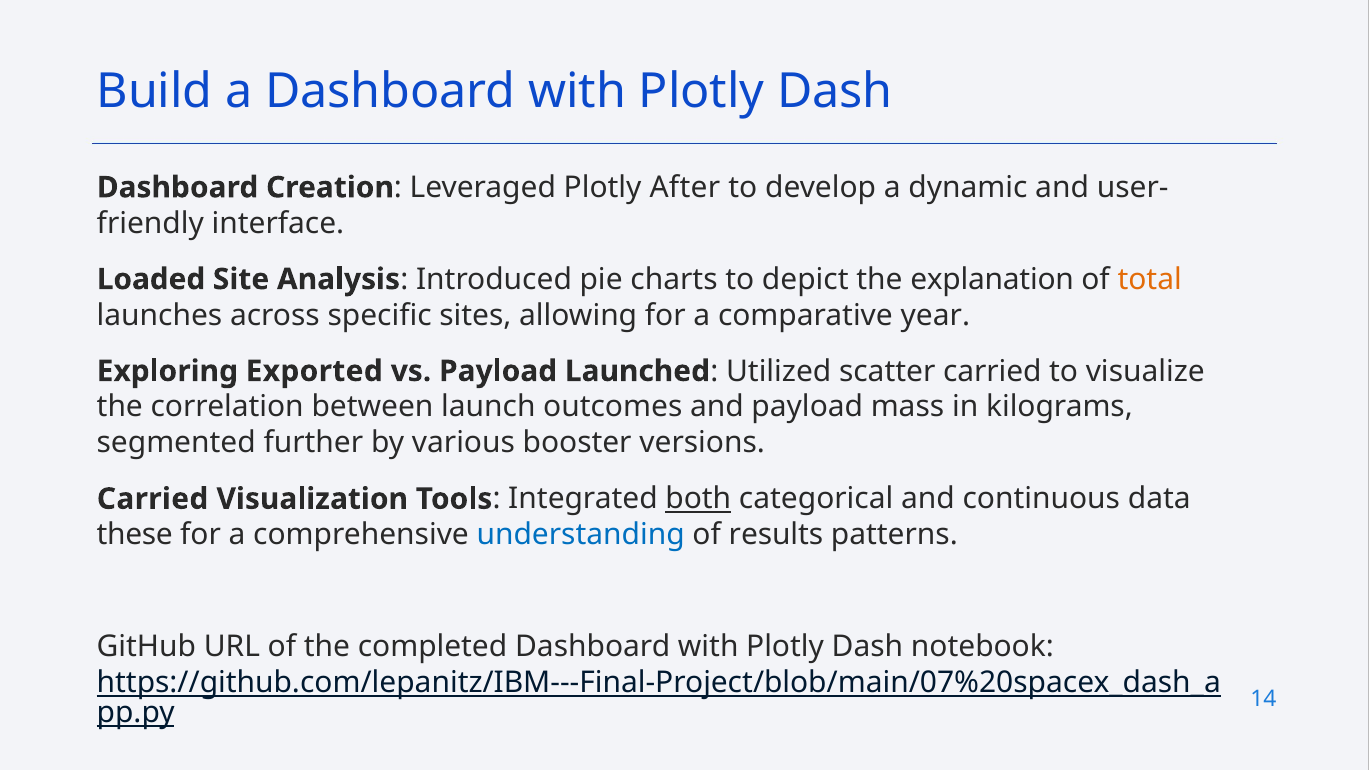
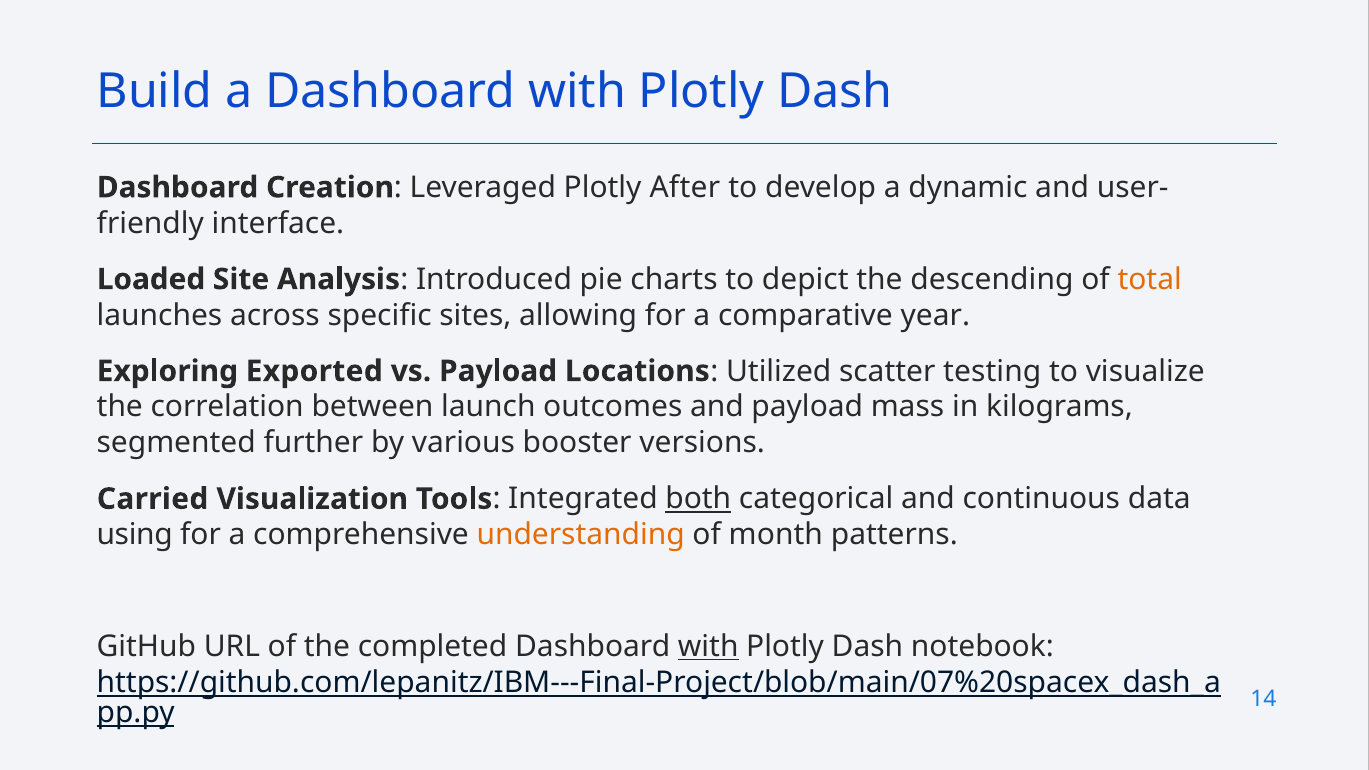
explanation: explanation -> descending
Launched: Launched -> Locations
scatter carried: carried -> testing
these: these -> using
understanding colour: blue -> orange
results: results -> month
with at (708, 647) underline: none -> present
